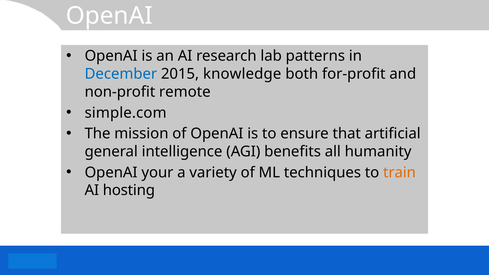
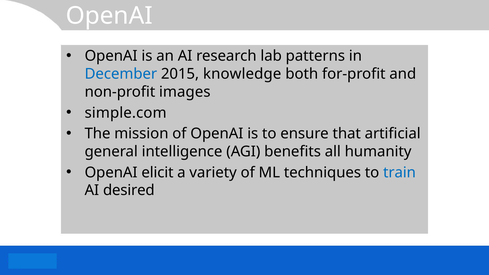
remote: remote -> images
your: your -> elicit
train colour: orange -> blue
hosting: hosting -> desired
